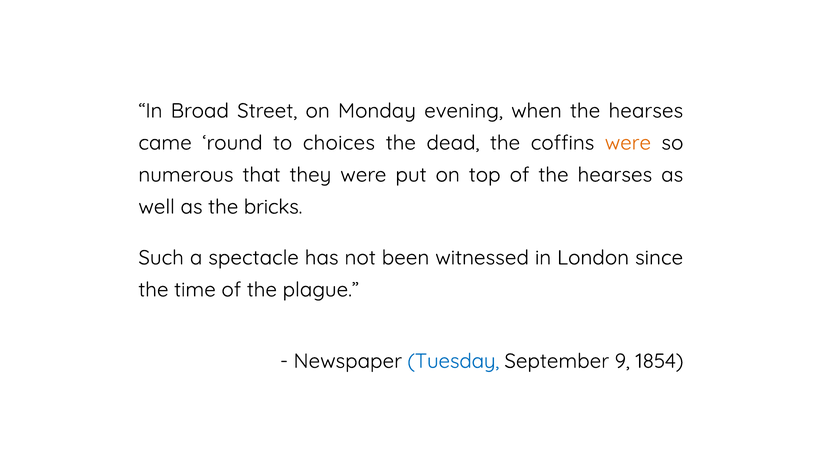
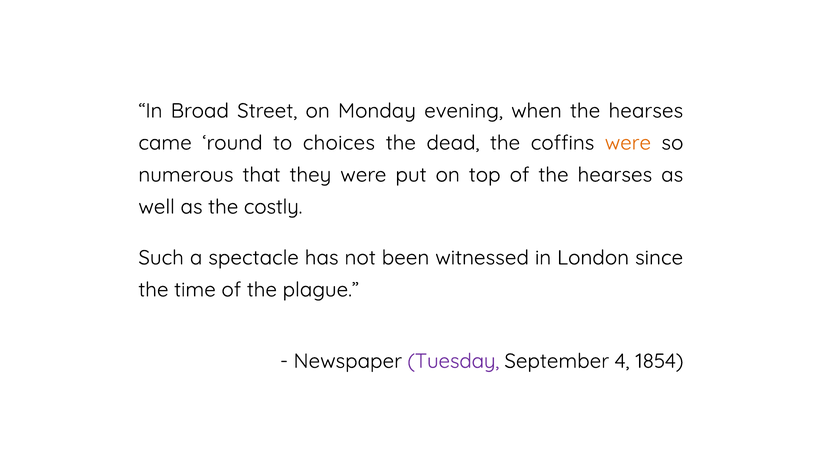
bricks: bricks -> costly
Tuesday colour: blue -> purple
9: 9 -> 4
